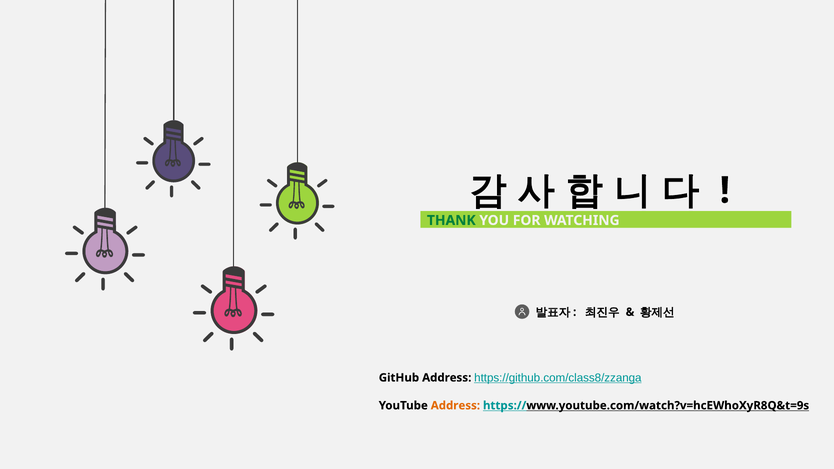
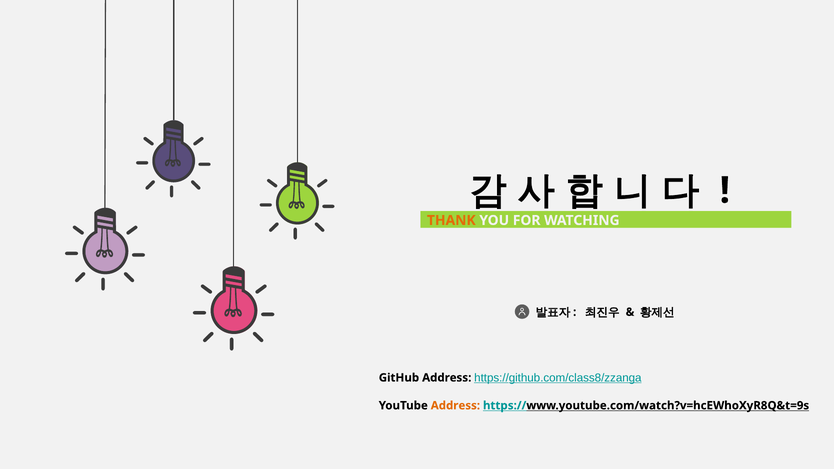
THANK colour: green -> orange
